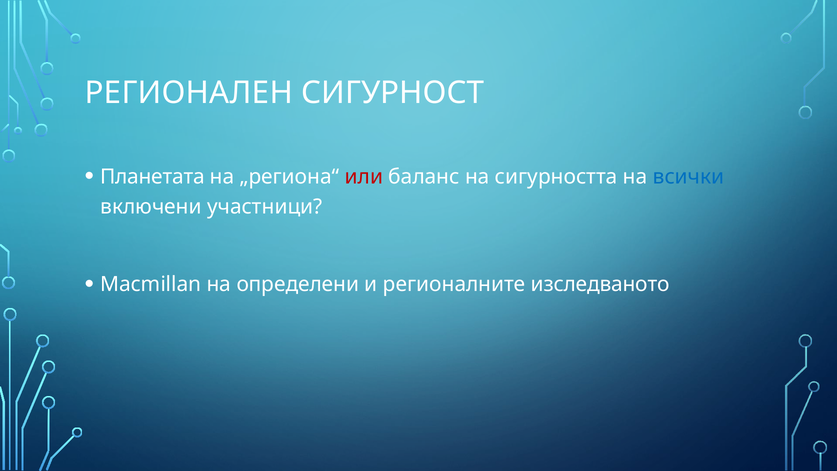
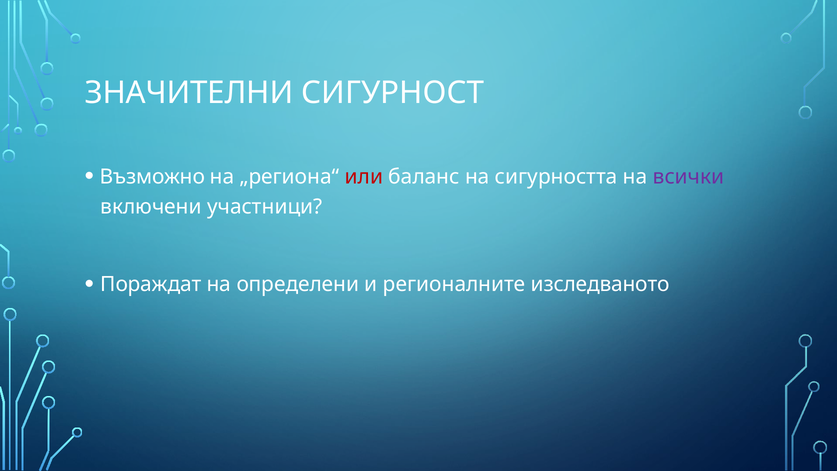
РЕГИОНАЛЕН: РЕГИОНАЛЕН -> ЗНАЧИТЕЛНИ
Планетата: Планетата -> Възможно
всички colour: blue -> purple
Macmillan: Macmillan -> Пораждат
